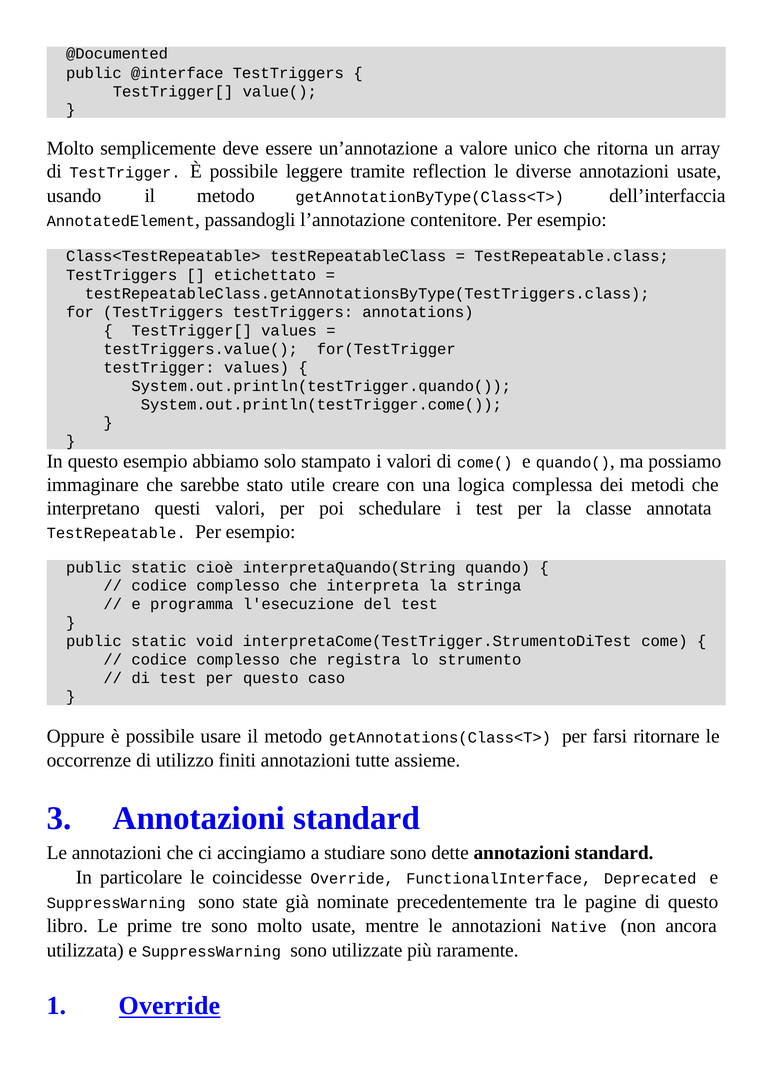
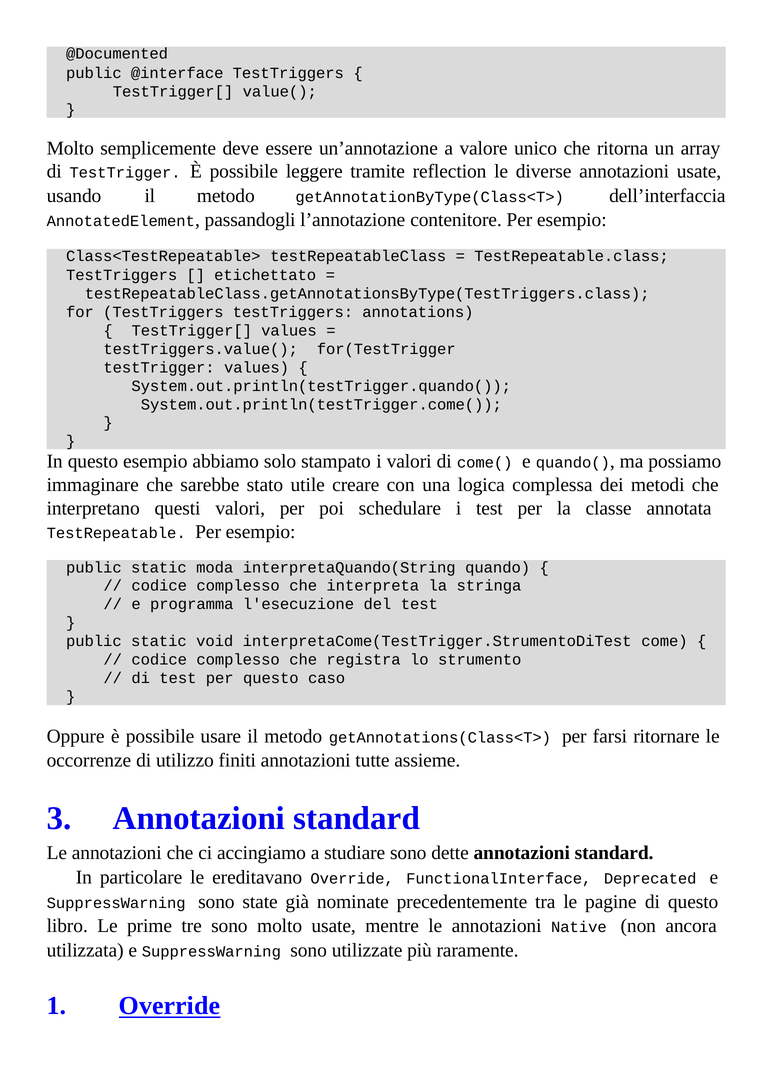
cioè: cioè -> moda
coincidesse: coincidesse -> ereditavano
